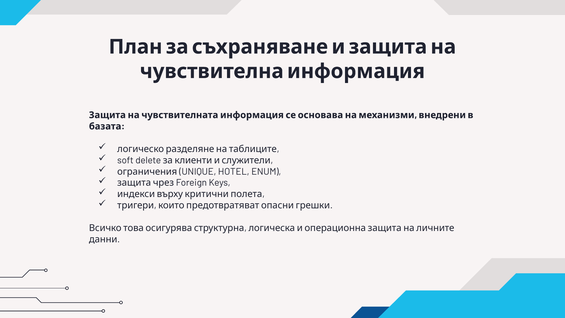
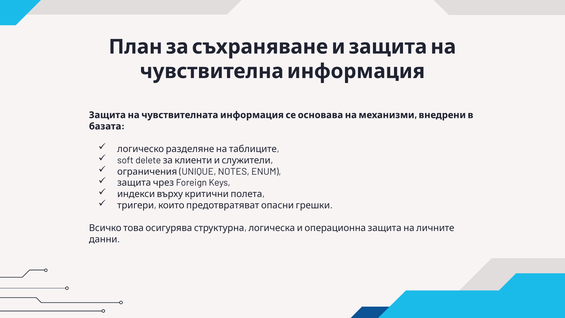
HOTEL: HOTEL -> NOTES
